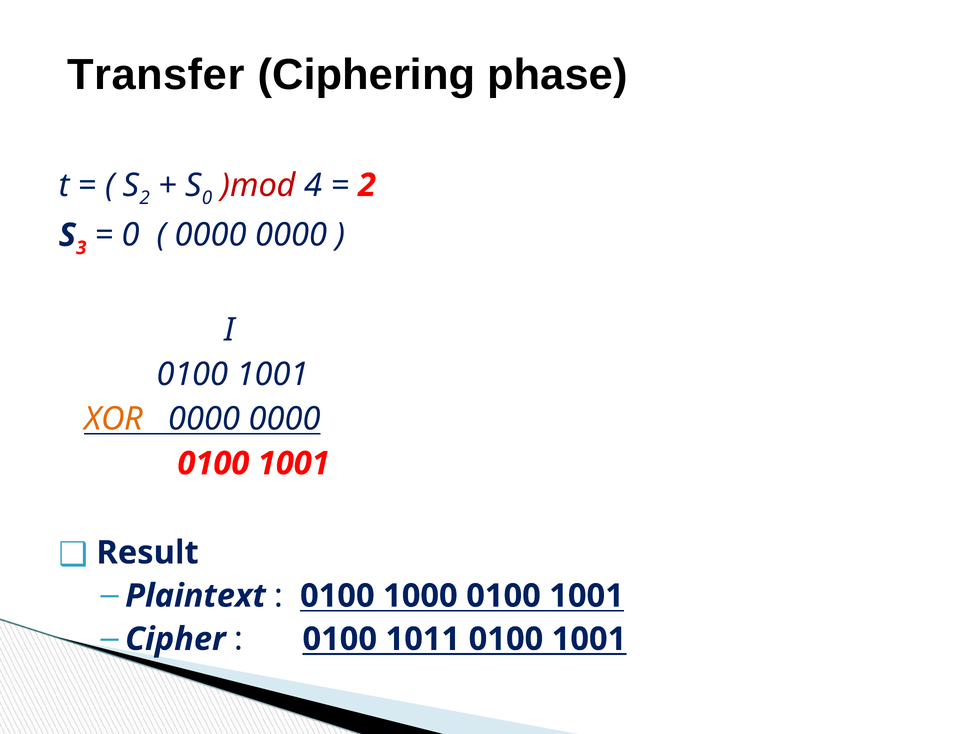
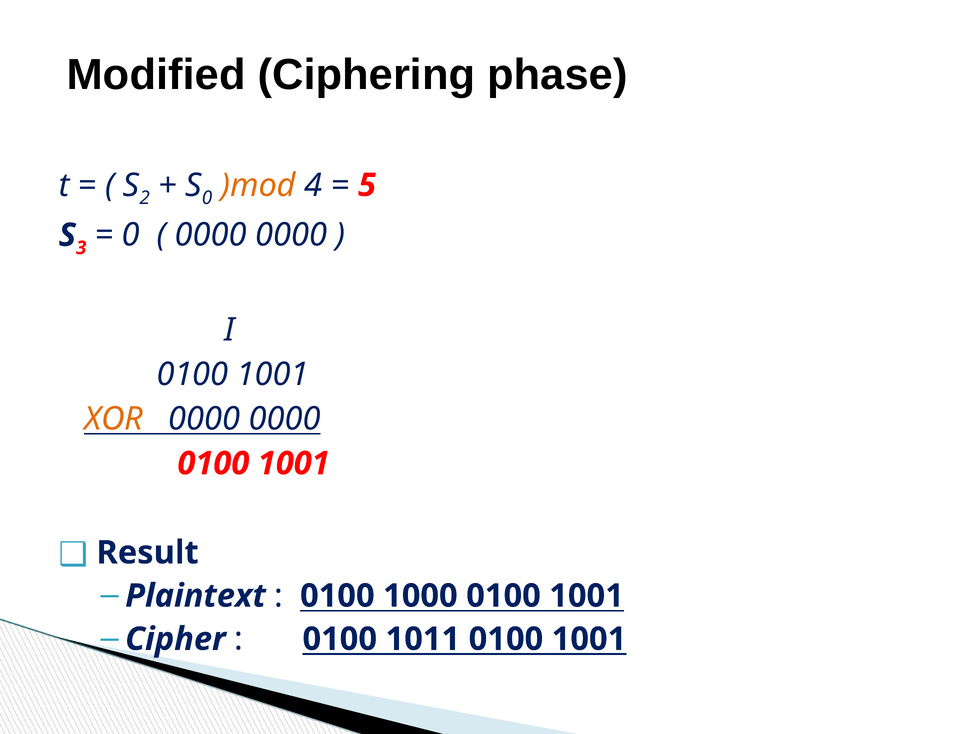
Transfer: Transfer -> Modified
)mod colour: red -> orange
2 at (367, 185): 2 -> 5
